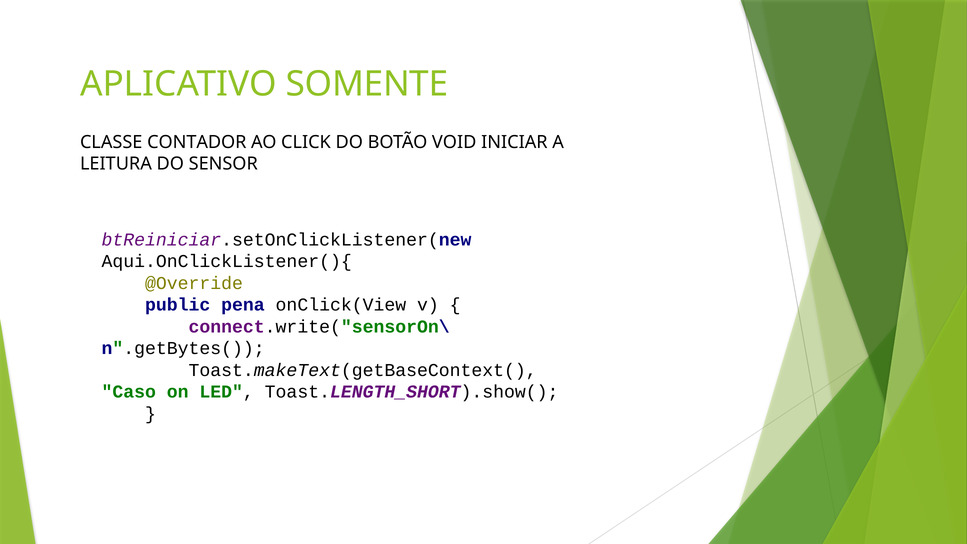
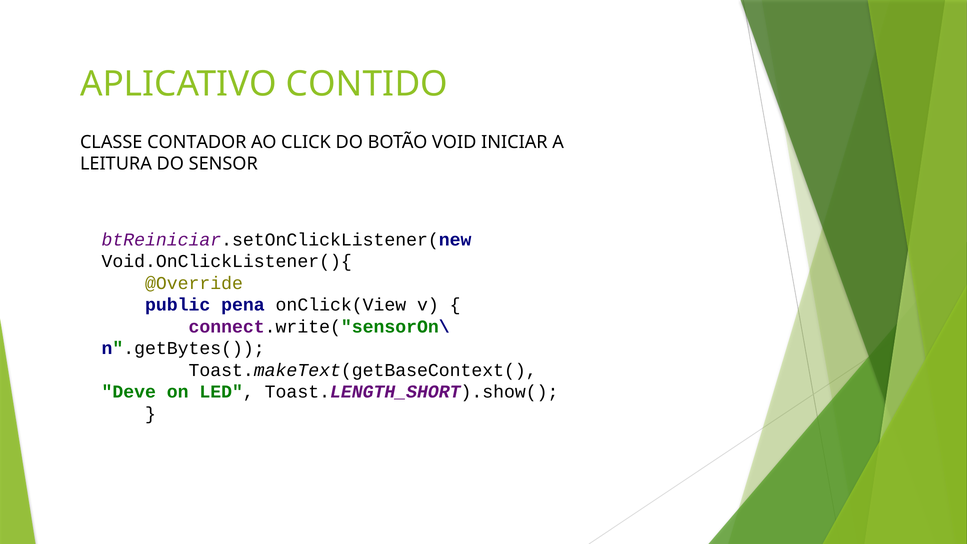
SOMENTE: SOMENTE -> CONTIDO
Aqui.OnClickListener(){: Aqui.OnClickListener(){ -> Void.OnClickListener(){
Caso: Caso -> Deve
